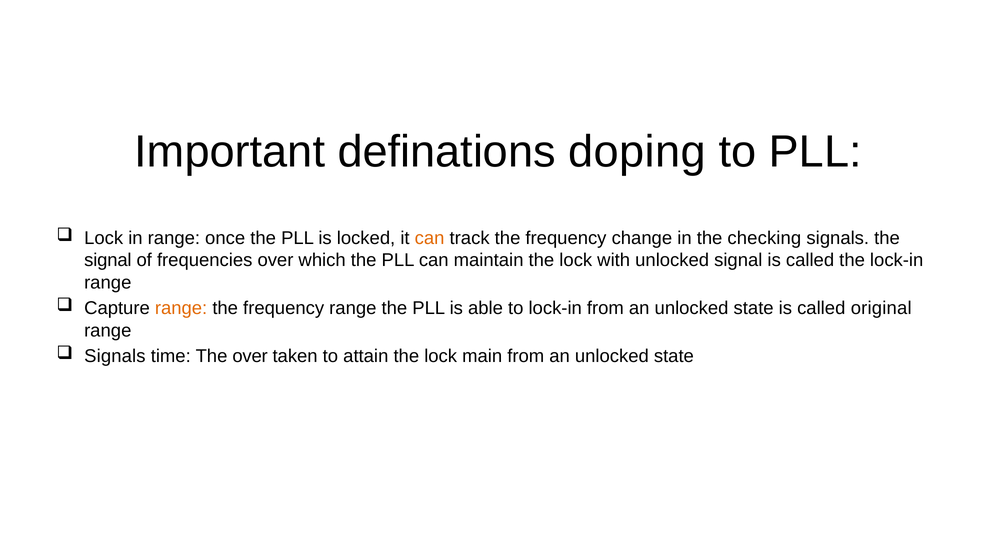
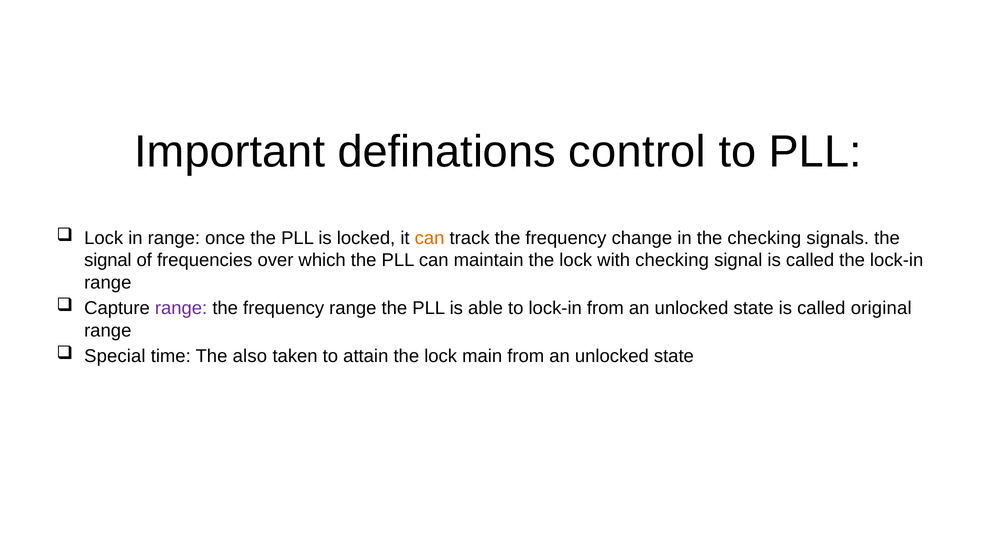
doping: doping -> control
with unlocked: unlocked -> checking
range at (181, 308) colour: orange -> purple
Signals at (115, 356): Signals -> Special
The over: over -> also
